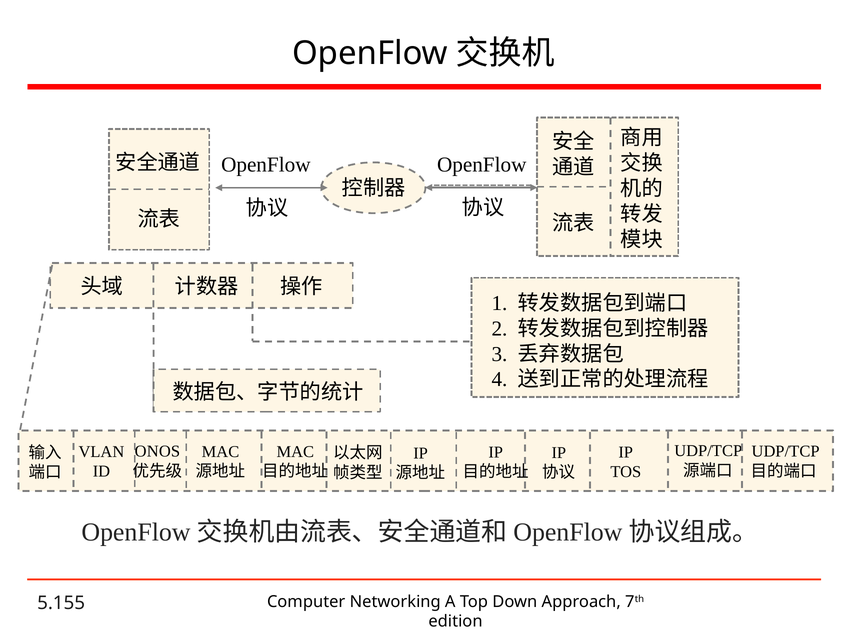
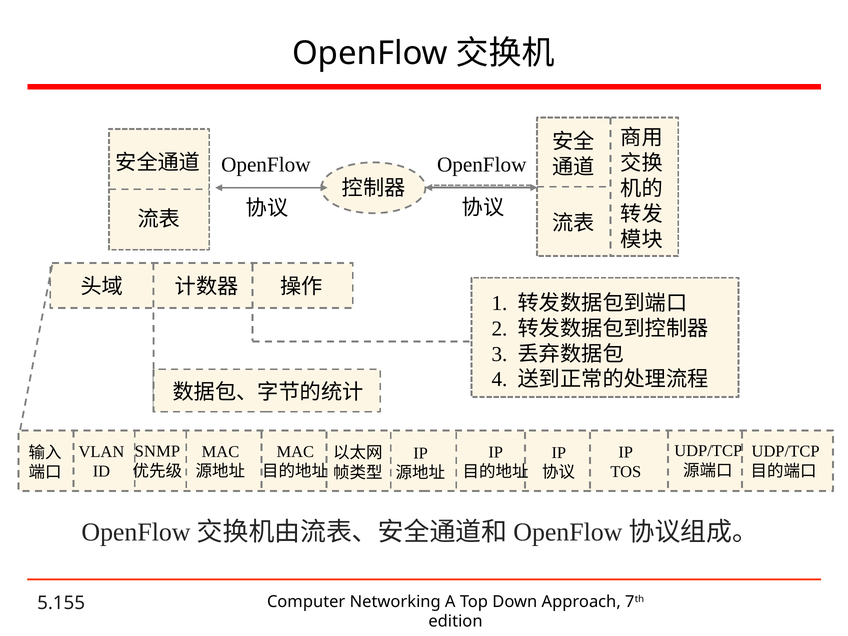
ONOS: ONOS -> SNMP
